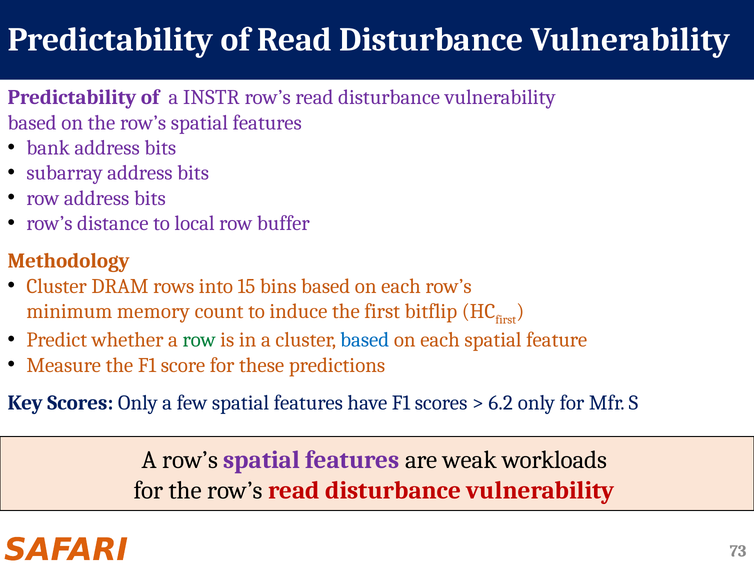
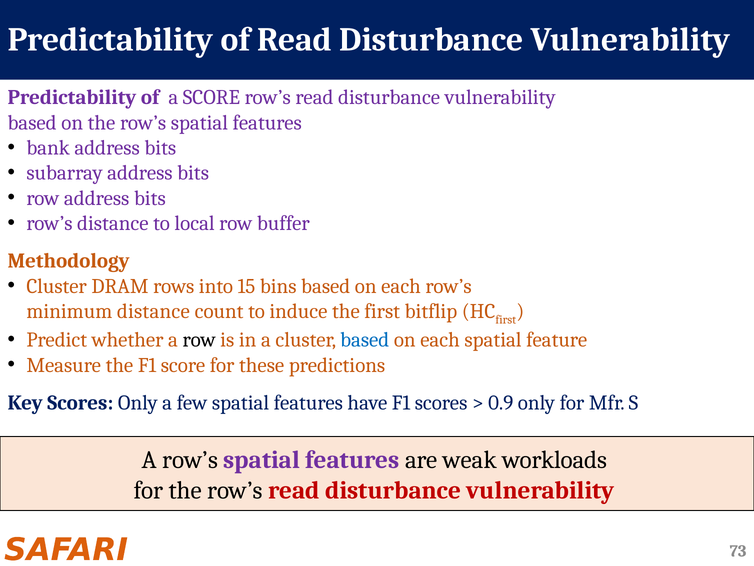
a INSTR: INSTR -> SCORE
minimum memory: memory -> distance
row at (199, 340) colour: green -> black
6.2: 6.2 -> 0.9
